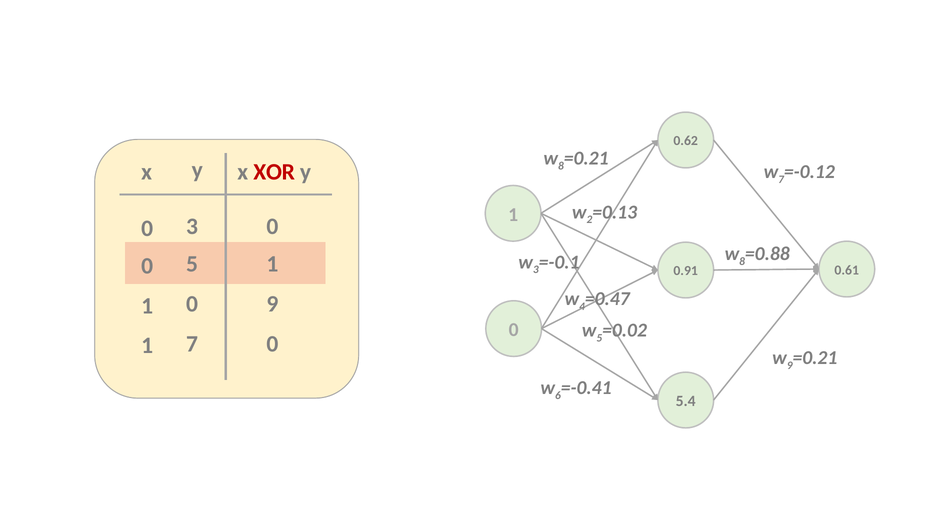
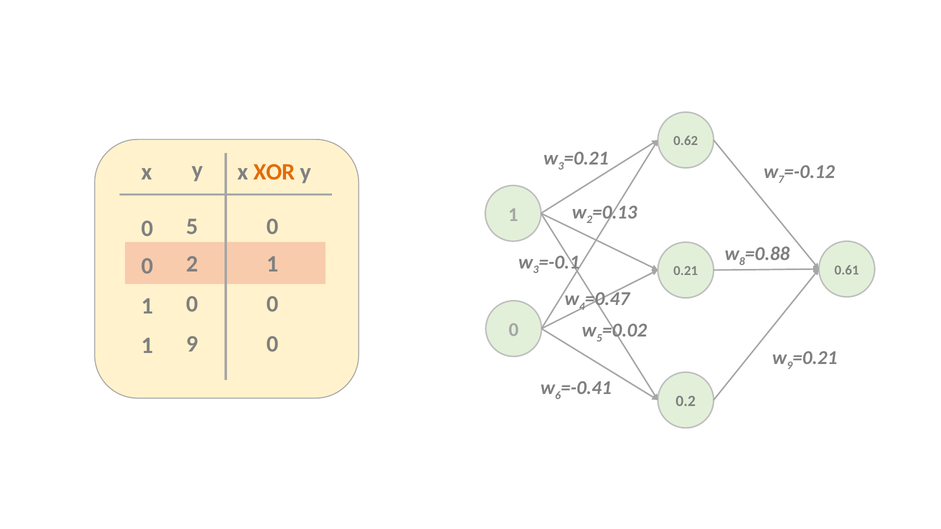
8 at (561, 166): 8 -> 3
XOR colour: red -> orange
0 3: 3 -> 5
0 5: 5 -> 2
0.91: 0.91 -> 0.21
1 0 9: 9 -> 0
1 7: 7 -> 9
5.4: 5.4 -> 0.2
